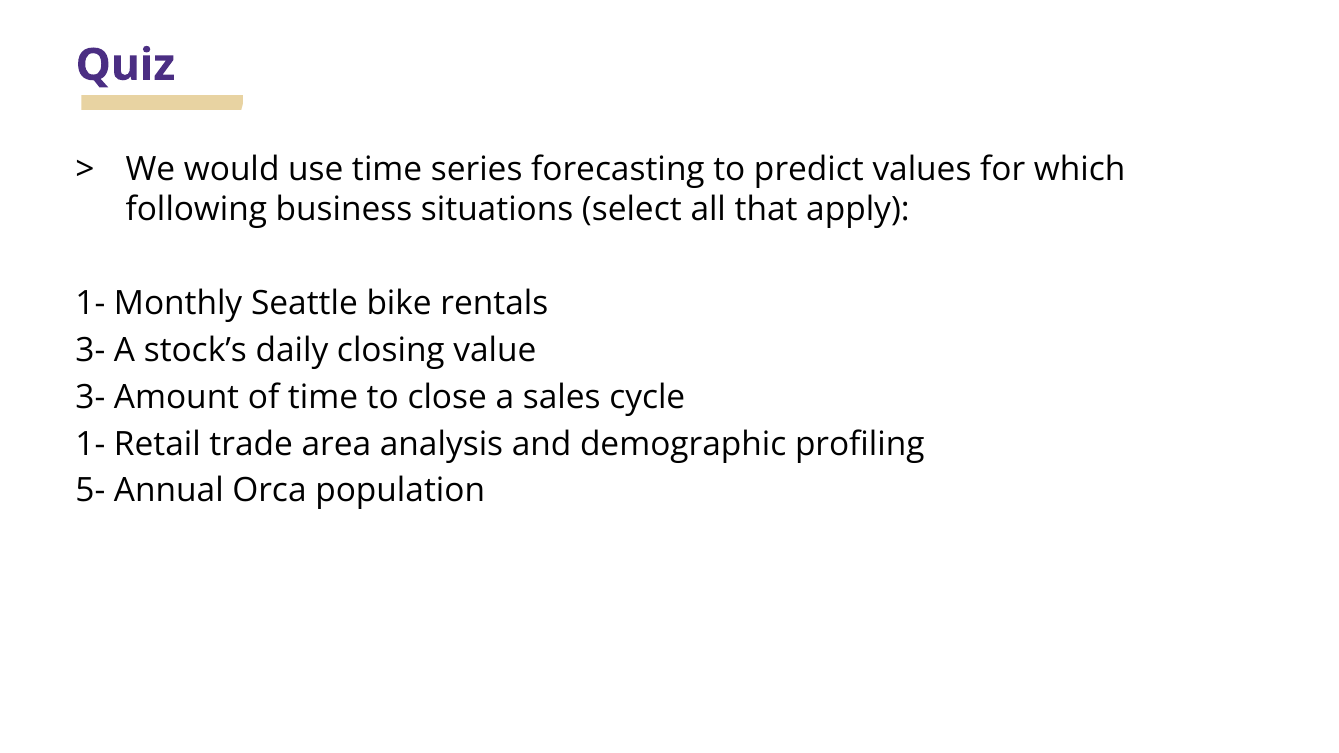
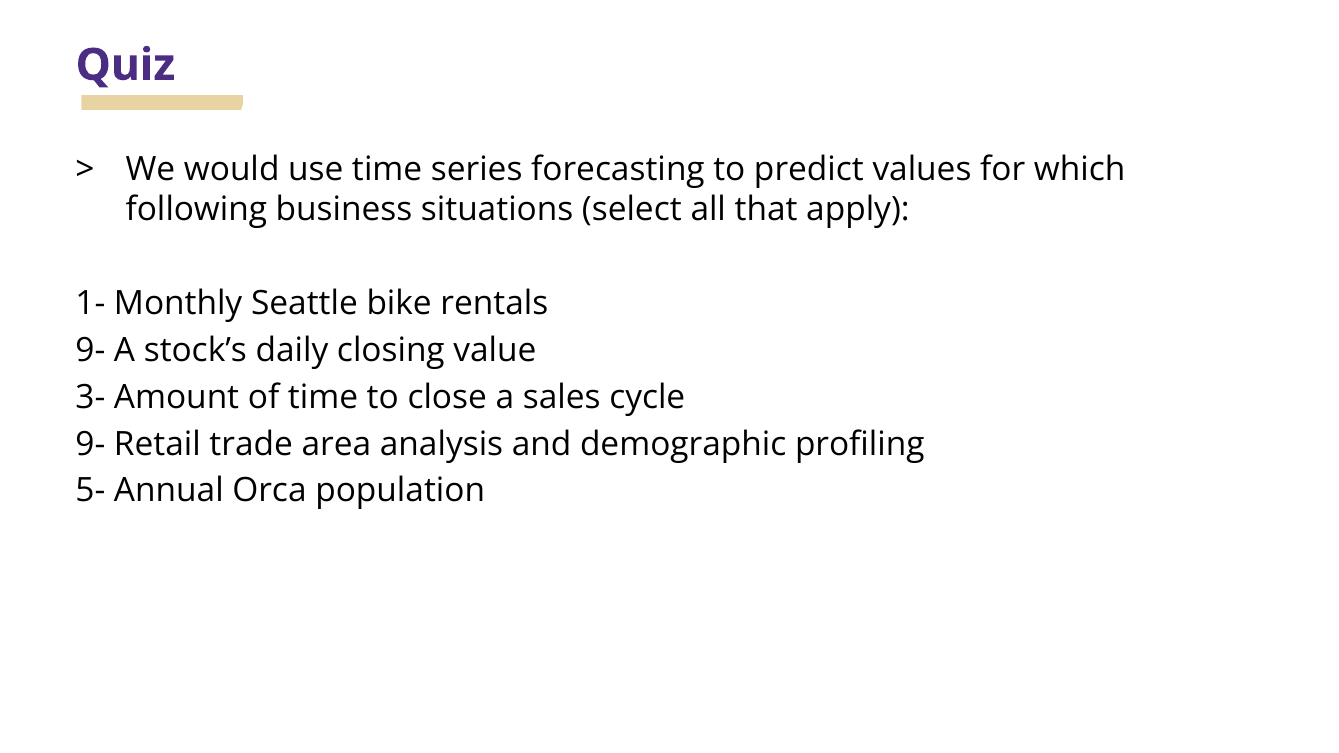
3- at (90, 350): 3- -> 9-
1- at (90, 444): 1- -> 9-
